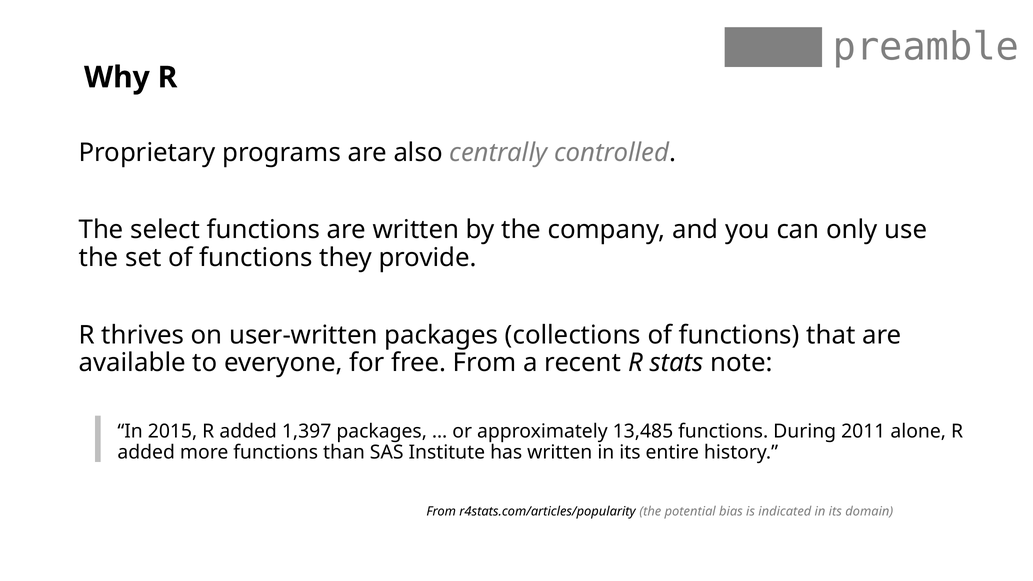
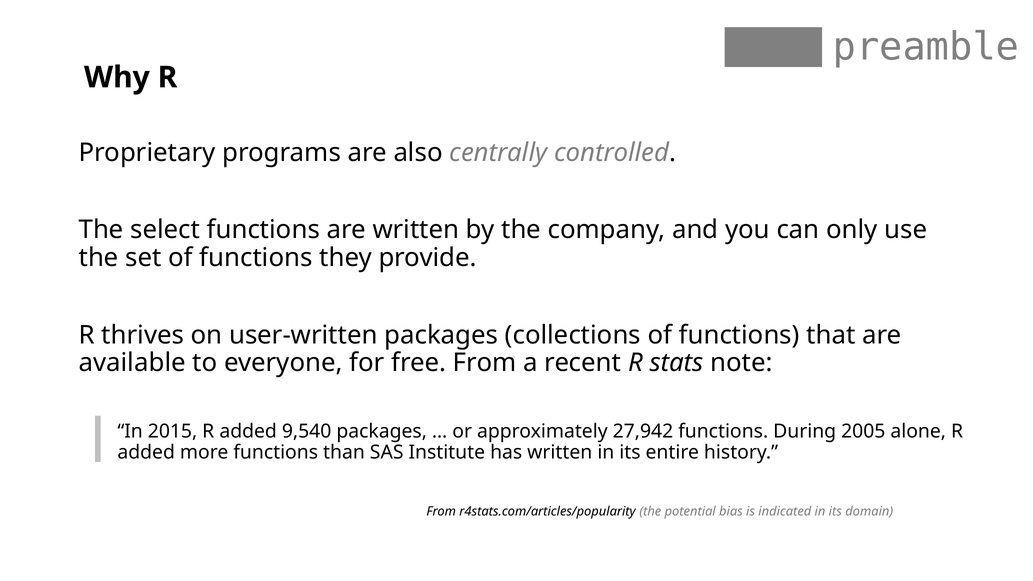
1,397: 1,397 -> 9,540
13,485: 13,485 -> 27,942
2011: 2011 -> 2005
